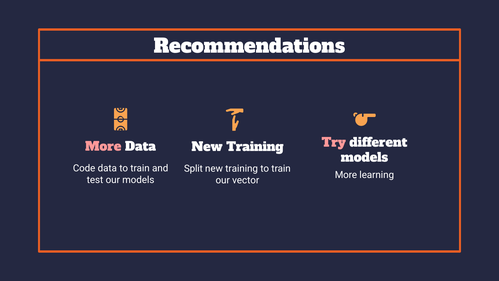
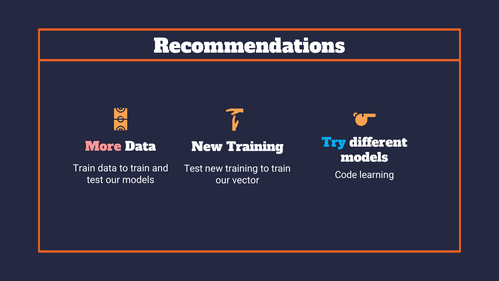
Try colour: pink -> light blue
Code at (84, 168): Code -> Train
Split at (193, 169): Split -> Test
More at (346, 175): More -> Code
